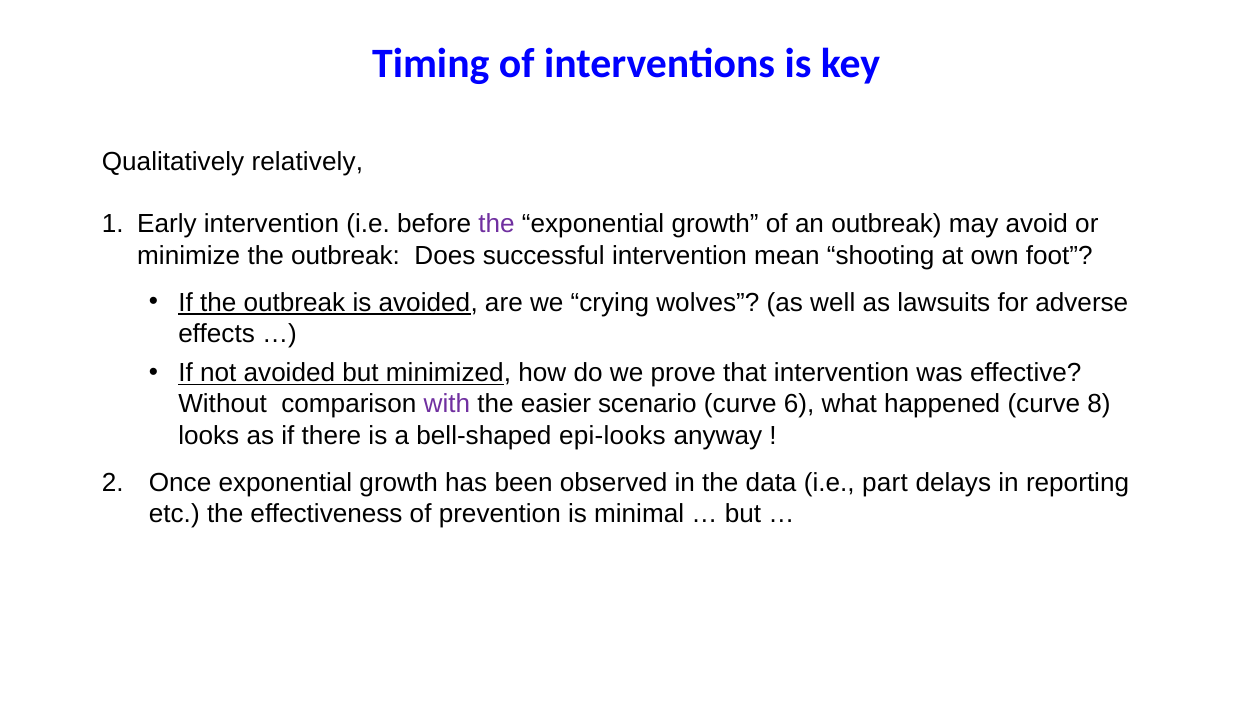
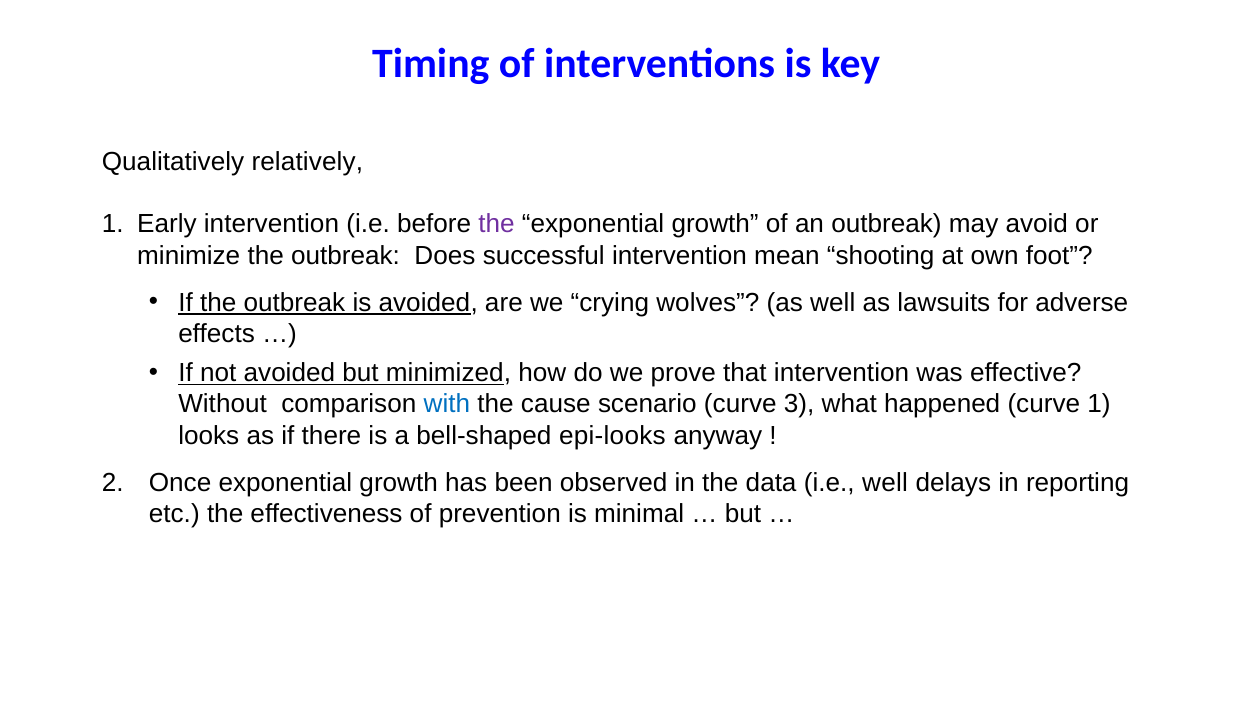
with colour: purple -> blue
easier: easier -> cause
6: 6 -> 3
curve 8: 8 -> 1
i.e part: part -> well
